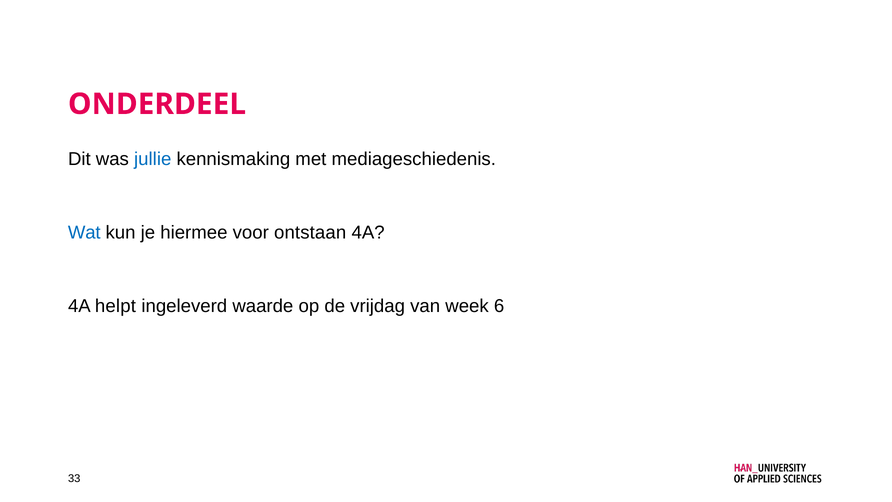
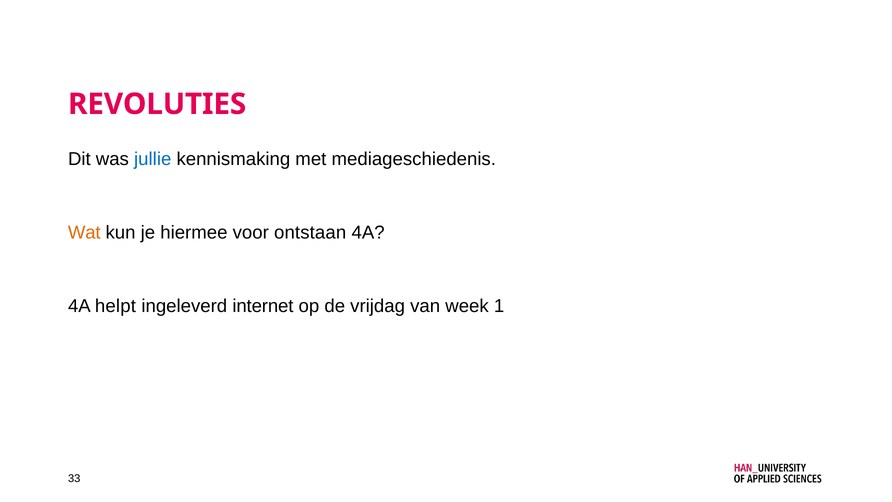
ONDERDEEL: ONDERDEEL -> REVOLUTIES
Wat colour: blue -> orange
waarde: waarde -> internet
6: 6 -> 1
